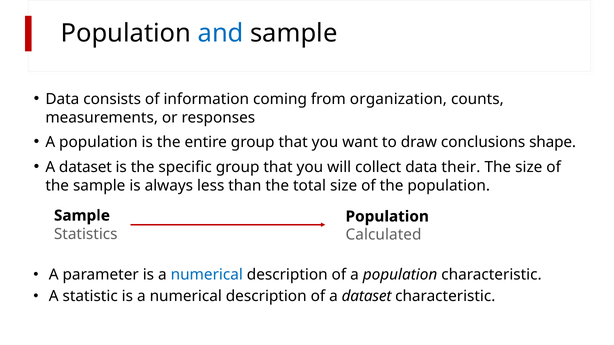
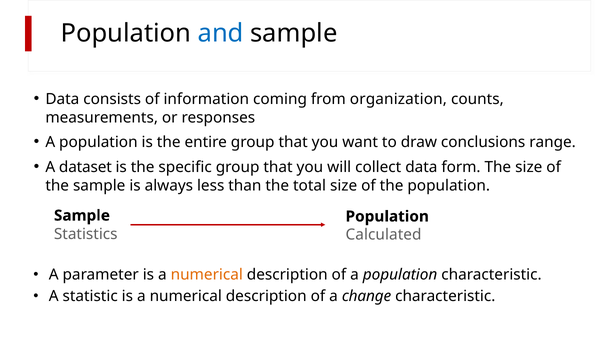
shape: shape -> range
their: their -> form
numerical at (207, 275) colour: blue -> orange
of a dataset: dataset -> change
